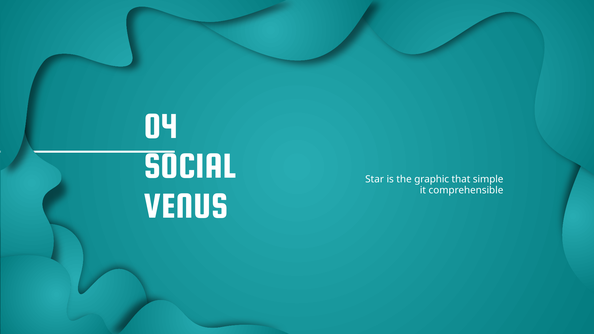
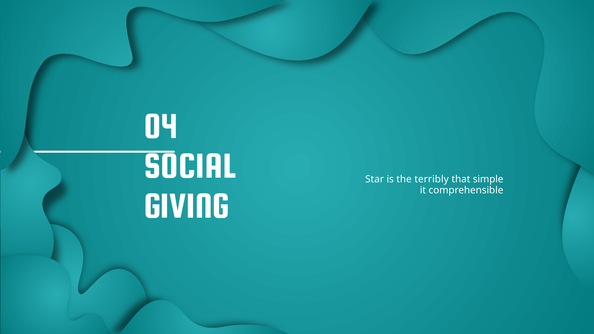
graphic: graphic -> terribly
VENUS: VENUS -> GIVING
